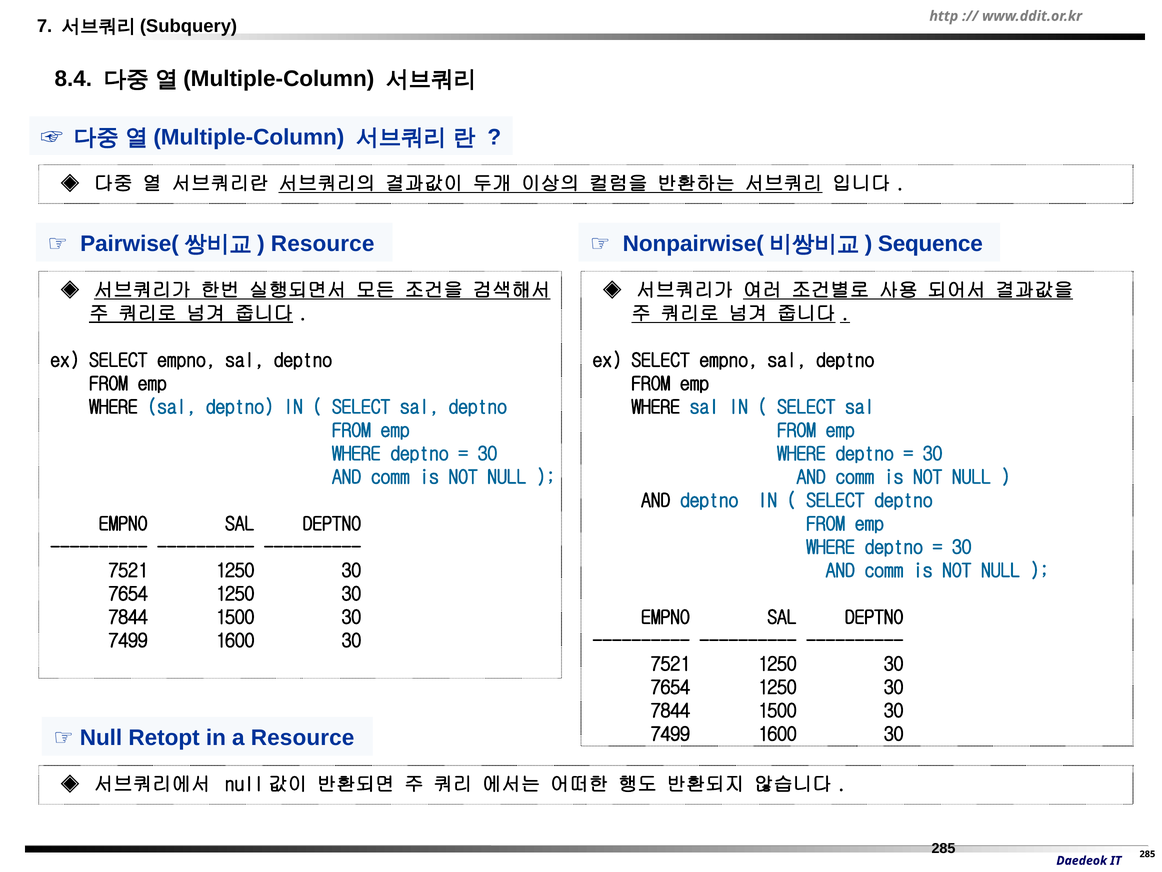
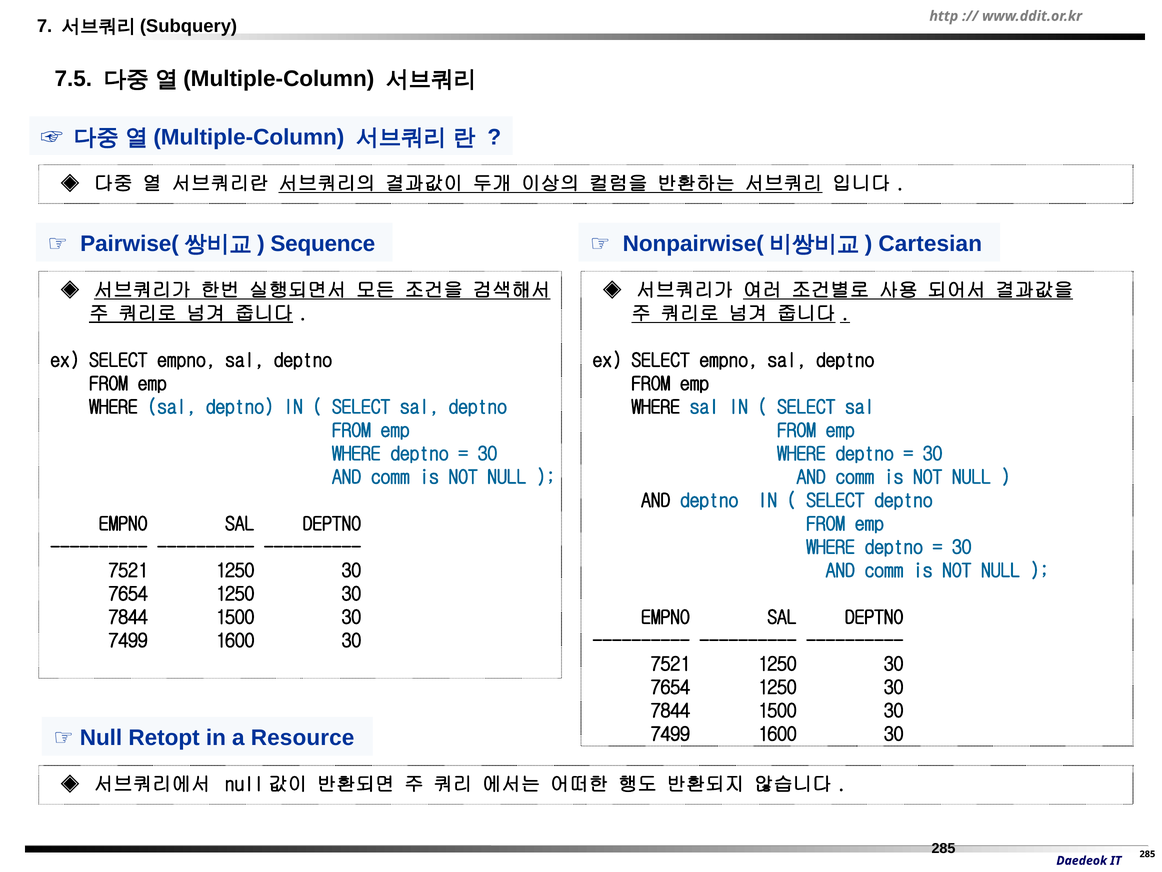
8.4: 8.4 -> 7.5
Resource at (323, 244): Resource -> Sequence
Sequence: Sequence -> Cartesian
